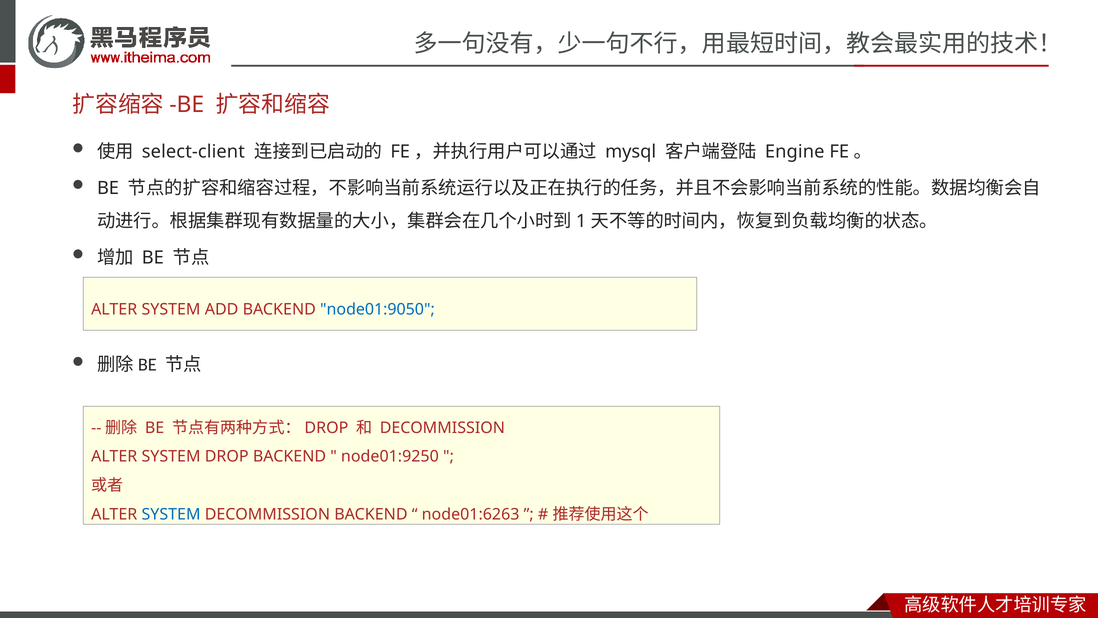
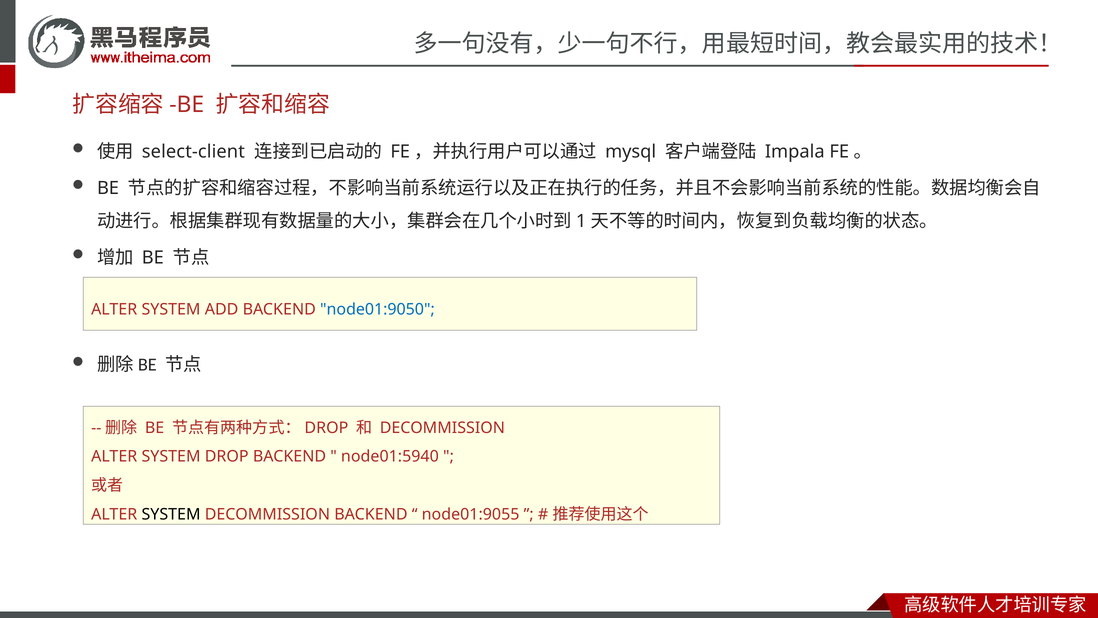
Engine: Engine -> Impala
node01:9250: node01:9250 -> node01:5940
SYSTEM at (171, 514) colour: blue -> black
node01:6263: node01:6263 -> node01:9055
